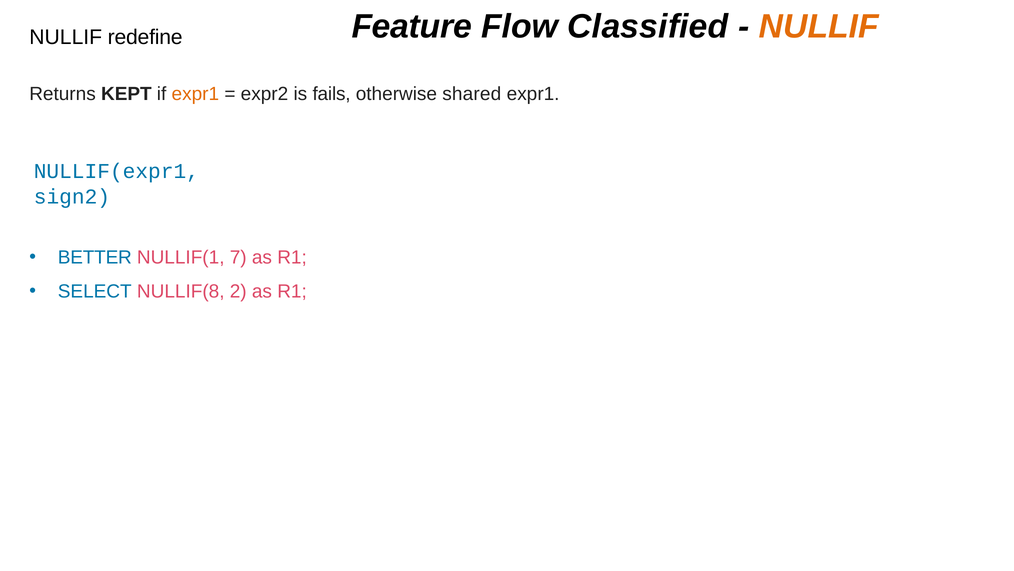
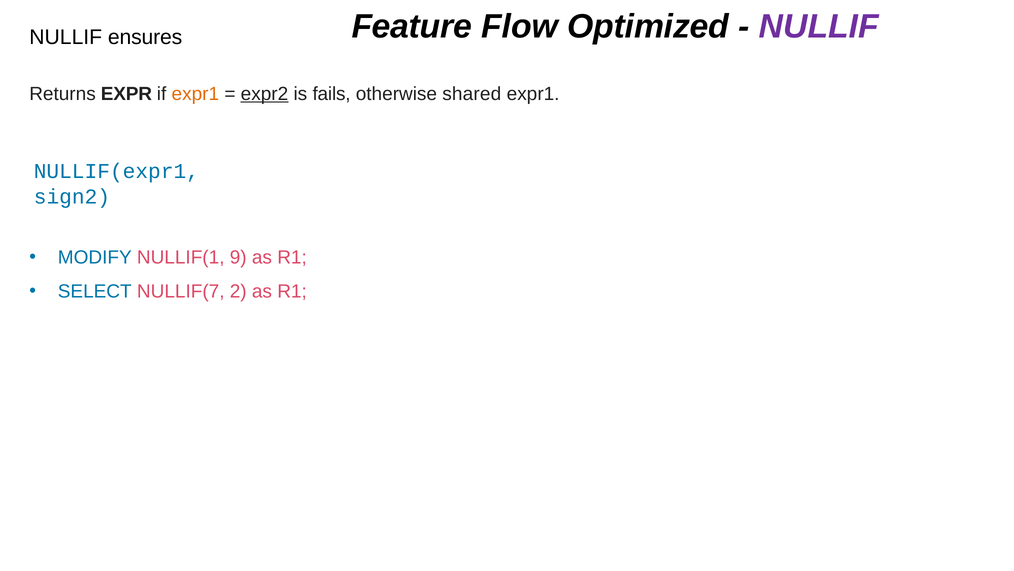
Classified: Classified -> Optimized
NULLIF at (819, 26) colour: orange -> purple
redefine: redefine -> ensures
KEPT: KEPT -> EXPR
expr2 underline: none -> present
BETTER: BETTER -> MODIFY
7: 7 -> 9
NULLIF(8: NULLIF(8 -> NULLIF(7
